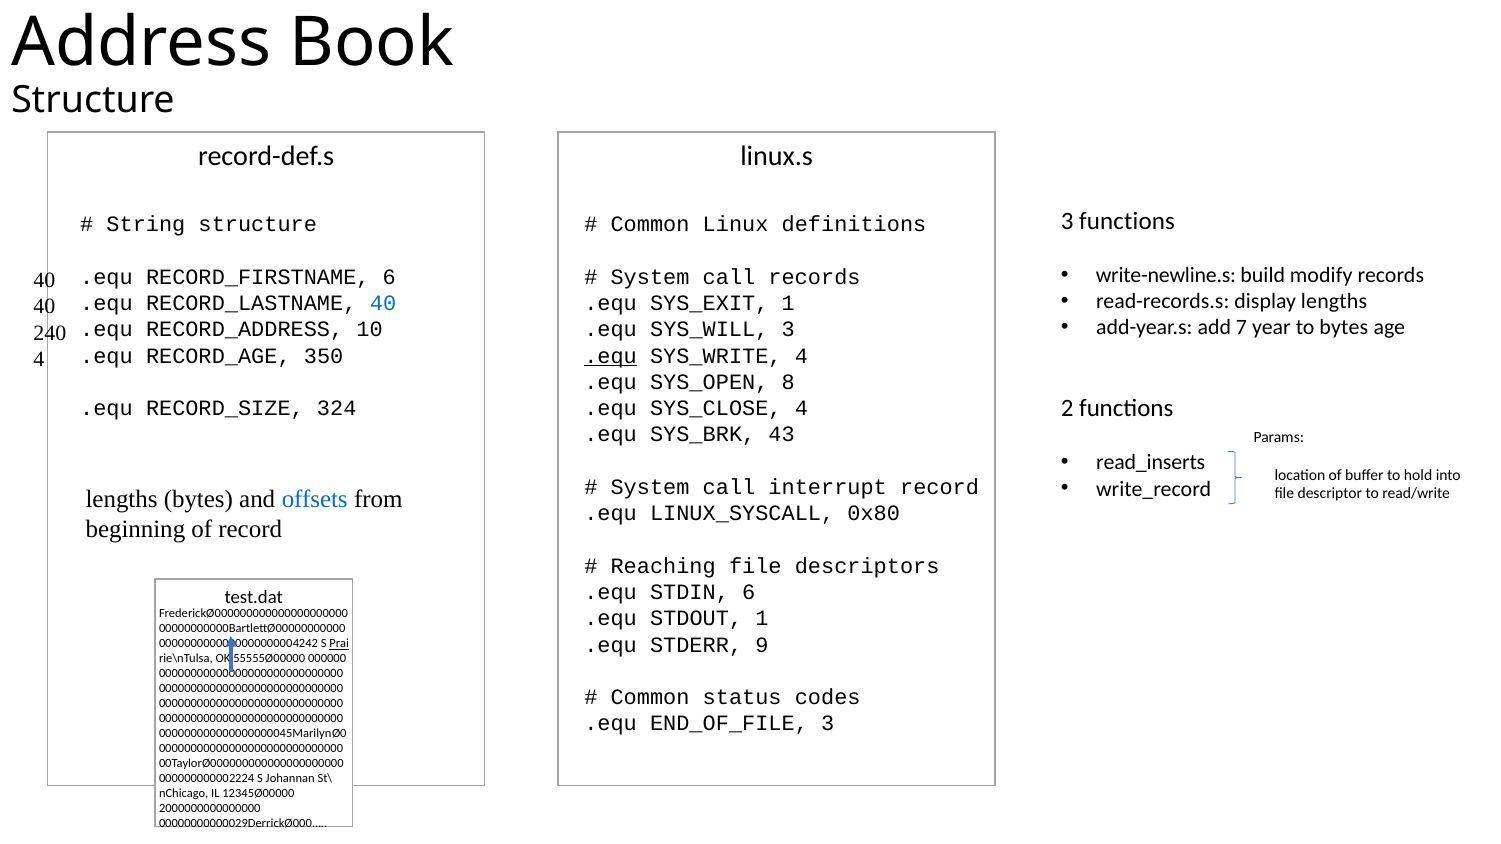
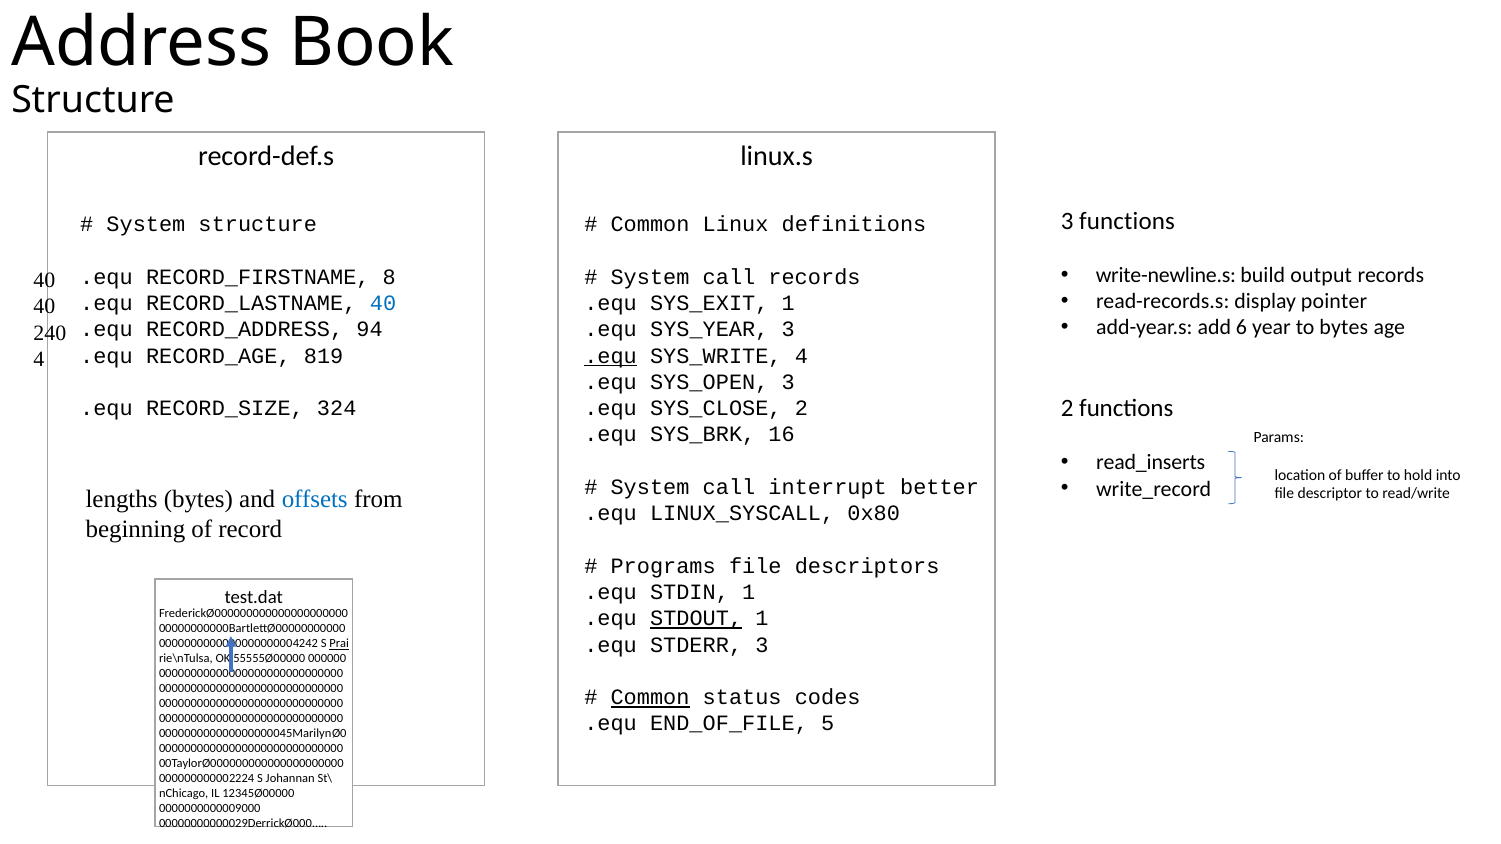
String at (146, 225): String -> System
modify: modify -> output
RECORD_FIRSTNAME 6: 6 -> 8
display lengths: lengths -> pointer
7: 7 -> 6
10: 10 -> 94
SYS_WILL: SYS_WILL -> SYS_YEAR
350: 350 -> 819
SYS_OPEN 8: 8 -> 3
SYS_CLOSE 4: 4 -> 2
43: 43 -> 16
interrupt record: record -> better
Reaching: Reaching -> Programs
STDIN 6: 6 -> 1
STDOUT underline: none -> present
STDERR 9: 9 -> 3
Common at (650, 698) underline: none -> present
END_OF_FILE 3: 3 -> 5
2000000000000000: 2000000000000000 -> 0000000000009000
